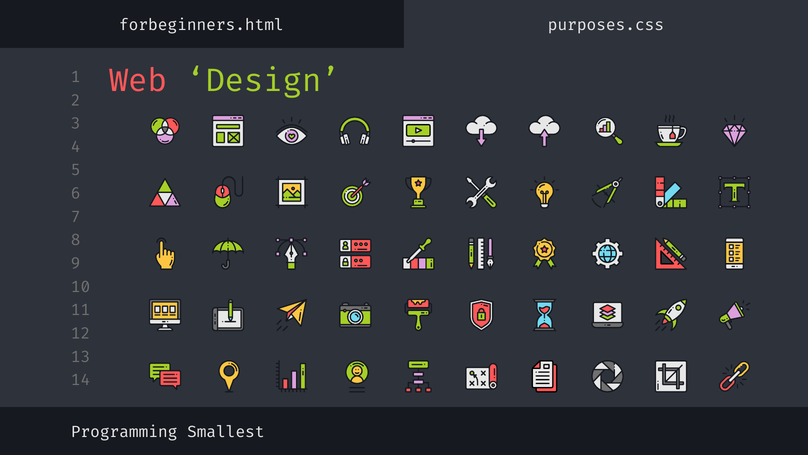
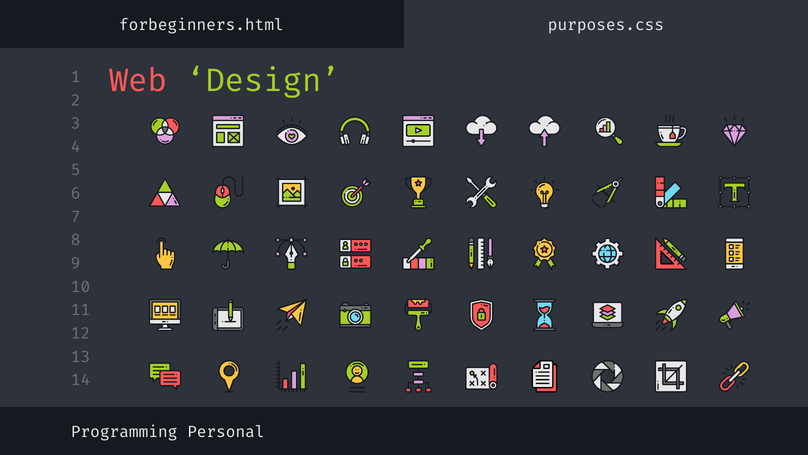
Smallest: Smallest -> Personal
